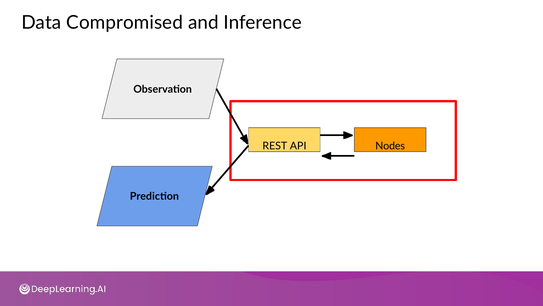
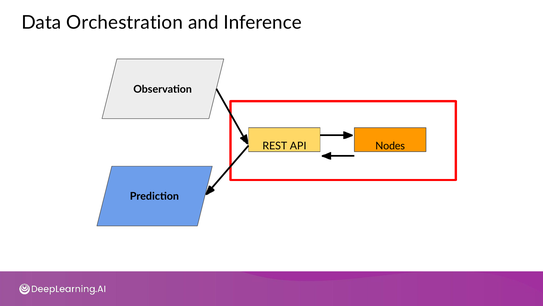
Compromised: Compromised -> Orchestration
